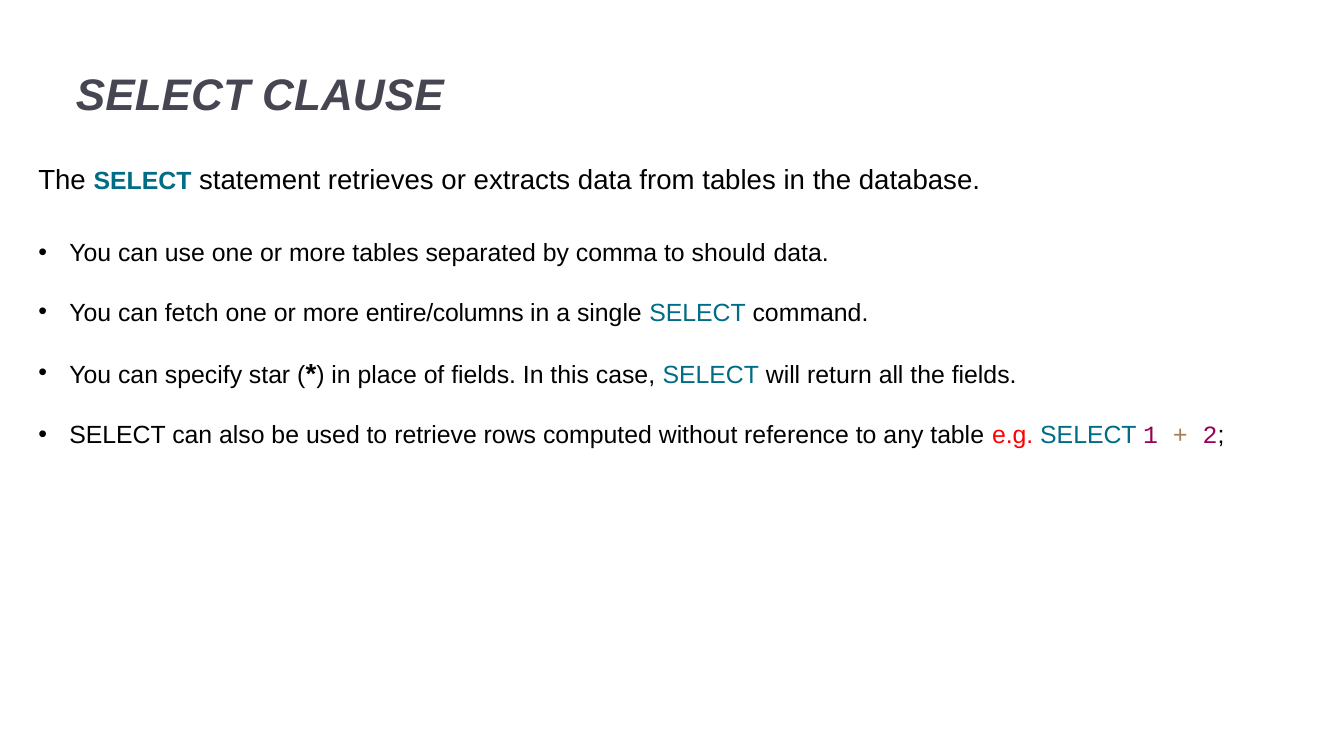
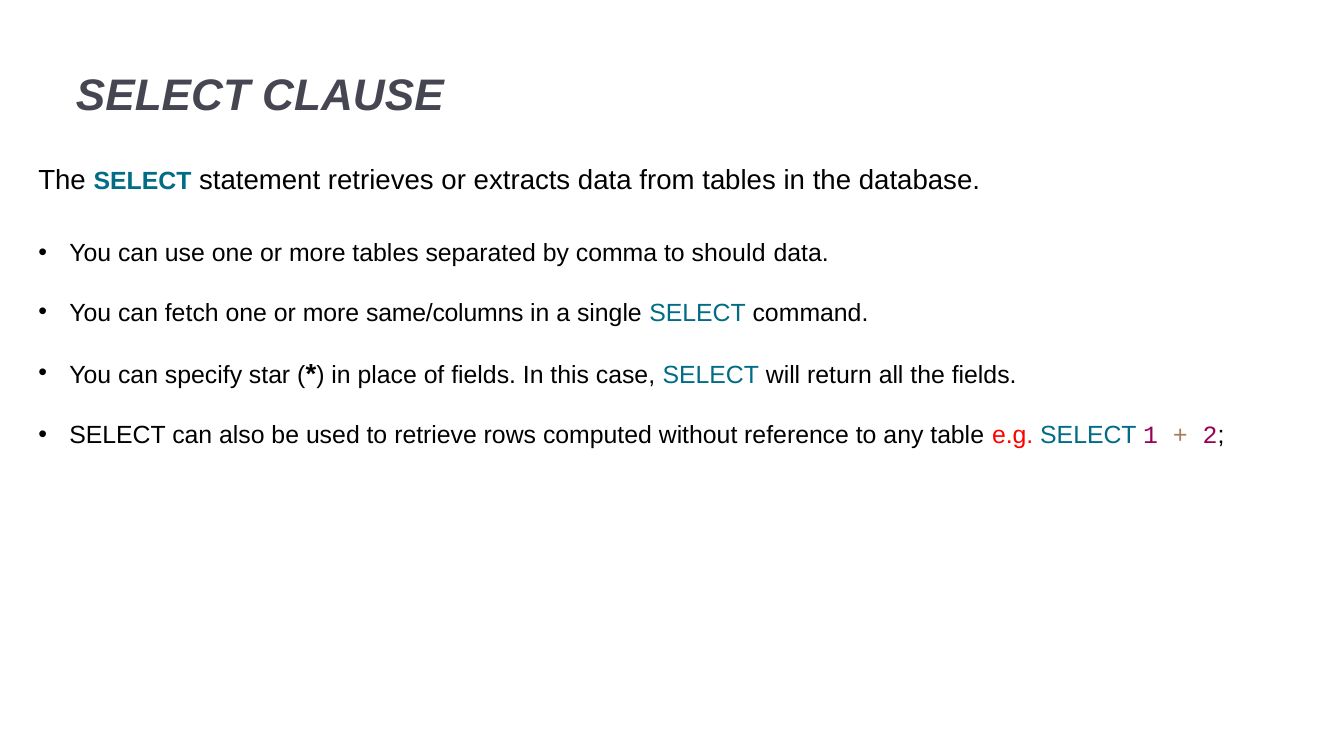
entire/columns: entire/columns -> same/columns
